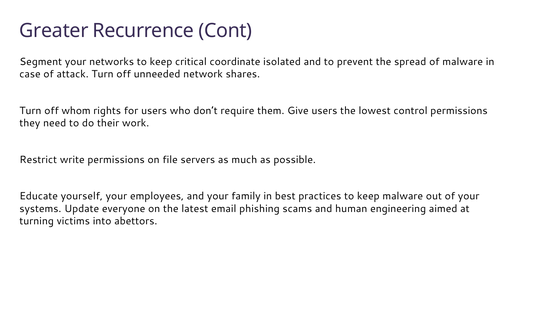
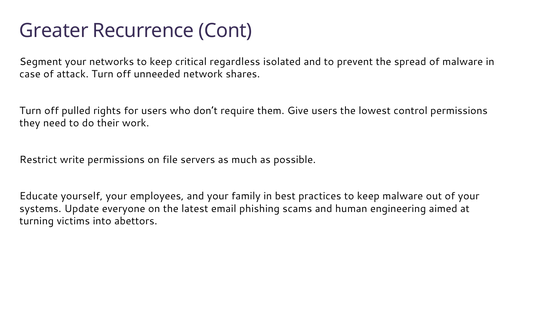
coordinate: coordinate -> regardless
whom: whom -> pulled
